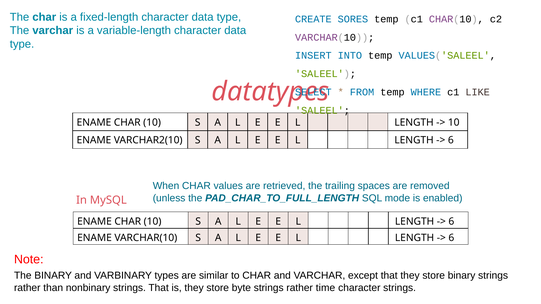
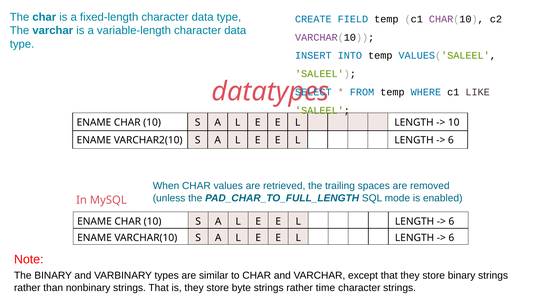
SORES: SORES -> FIELD
